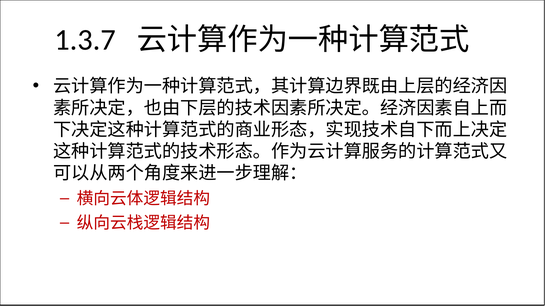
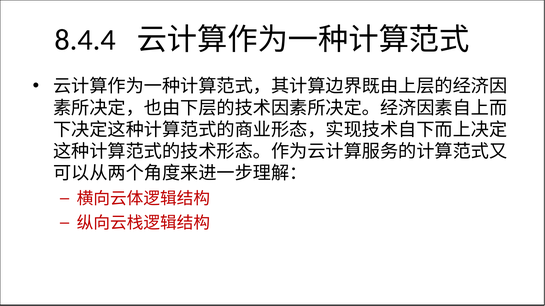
1.3.7: 1.3.7 -> 8.4.4
